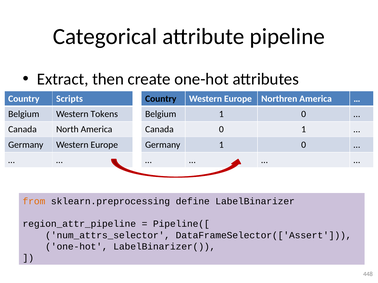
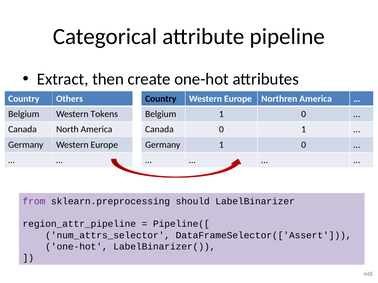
Scripts: Scripts -> Others
from colour: orange -> purple
define: define -> should
